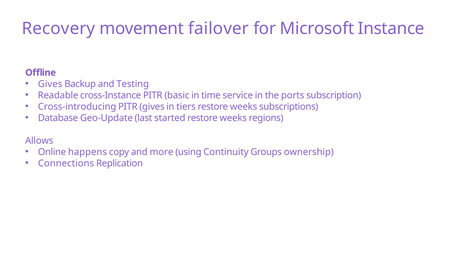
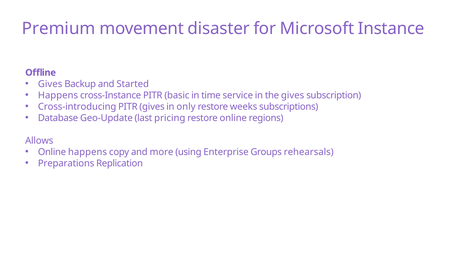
Recovery: Recovery -> Premium
failover: failover -> disaster
Testing: Testing -> Started
Readable at (58, 95): Readable -> Happens
the ports: ports -> gives
tiers: tiers -> only
started: started -> pricing
weeks at (233, 118): weeks -> online
Continuity: Continuity -> Enterprise
ownership: ownership -> rehearsals
Connections: Connections -> Preparations
